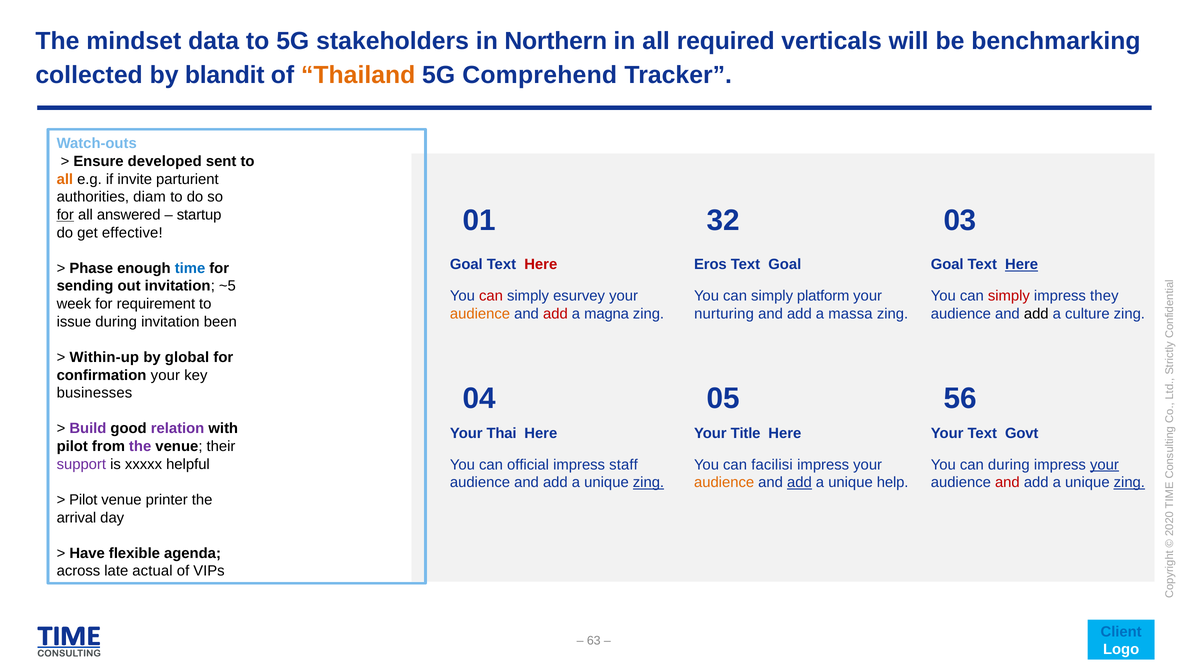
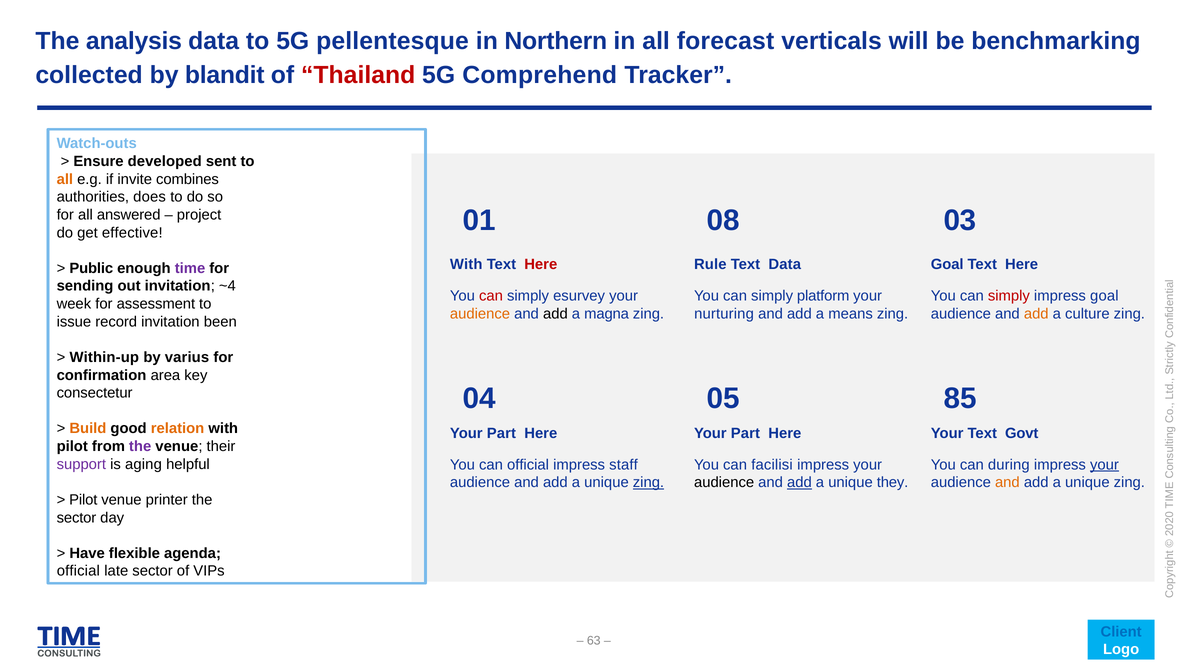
mindset: mindset -> analysis
stakeholders: stakeholders -> pellentesque
required: required -> forecast
Thailand colour: orange -> red
parturient: parturient -> combines
diam: diam -> does
32: 32 -> 08
for at (65, 215) underline: present -> none
startup: startup -> project
Goal at (466, 265): Goal -> With
Eros: Eros -> Rule
Text Goal: Goal -> Data
Here at (1022, 265) underline: present -> none
Phase: Phase -> Public
time colour: blue -> purple
~5: ~5 -> ~4
impress they: they -> goal
requirement: requirement -> assessment
add at (555, 314) colour: red -> black
massa: massa -> means
add at (1036, 314) colour: black -> orange
issue during: during -> record
global: global -> varius
confirmation your: your -> area
56: 56 -> 85
businesses: businesses -> consectetur
Build colour: purple -> orange
relation colour: purple -> orange
Thai at (502, 433): Thai -> Part
Title at (746, 433): Title -> Part
xxxxx: xxxxx -> aging
audience at (724, 483) colour: orange -> black
help: help -> they
and at (1007, 483) colour: red -> orange
zing at (1129, 483) underline: present -> none
arrival at (76, 518): arrival -> sector
across at (78, 571): across -> official
late actual: actual -> sector
